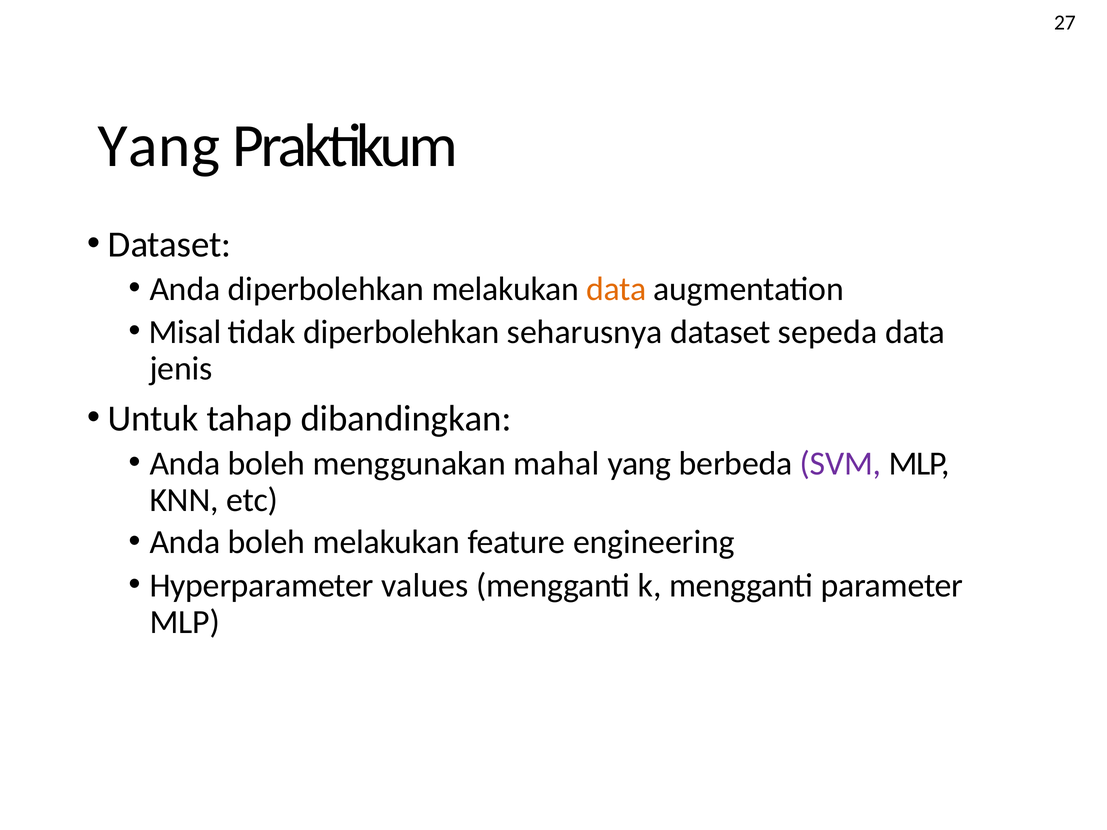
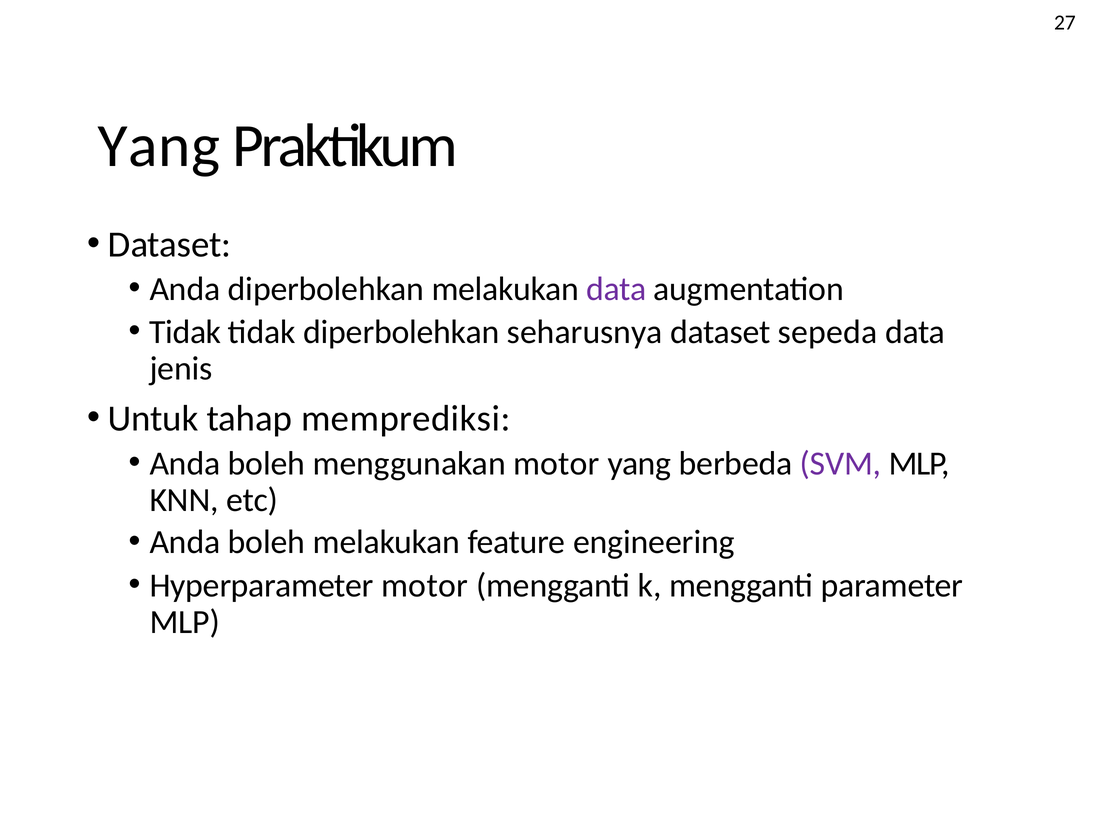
data at (616, 289) colour: orange -> purple
Misal at (185, 332): Misal -> Tidak
dibandingkan: dibandingkan -> memprediksi
menggunakan mahal: mahal -> motor
Hyperparameter values: values -> motor
